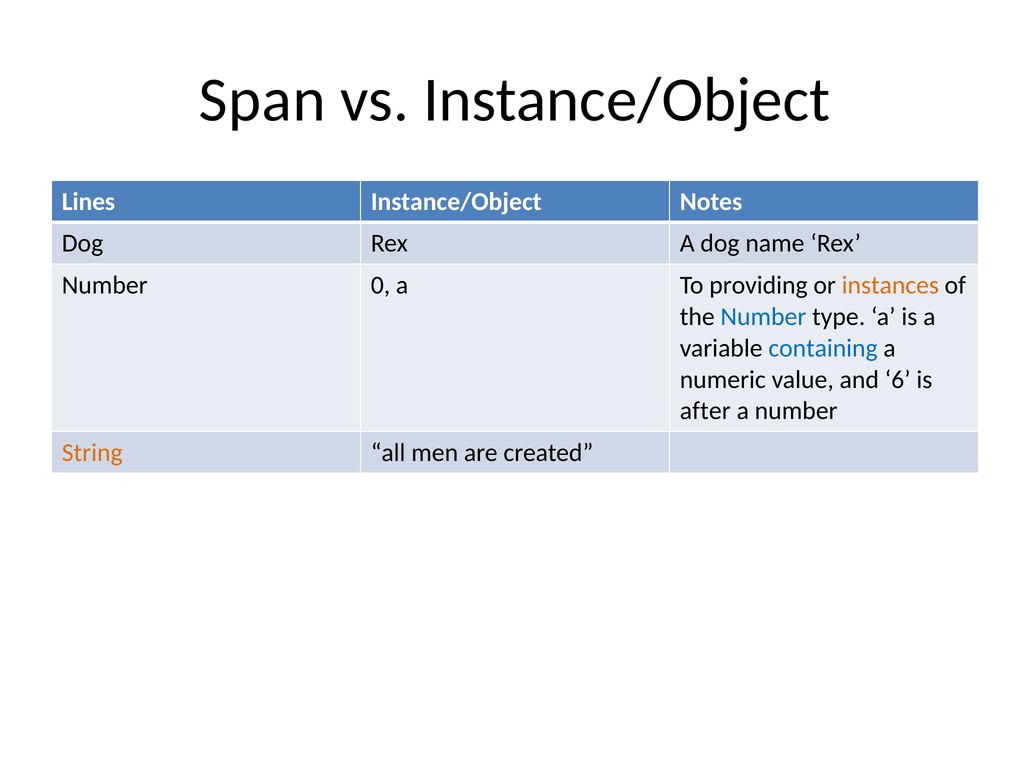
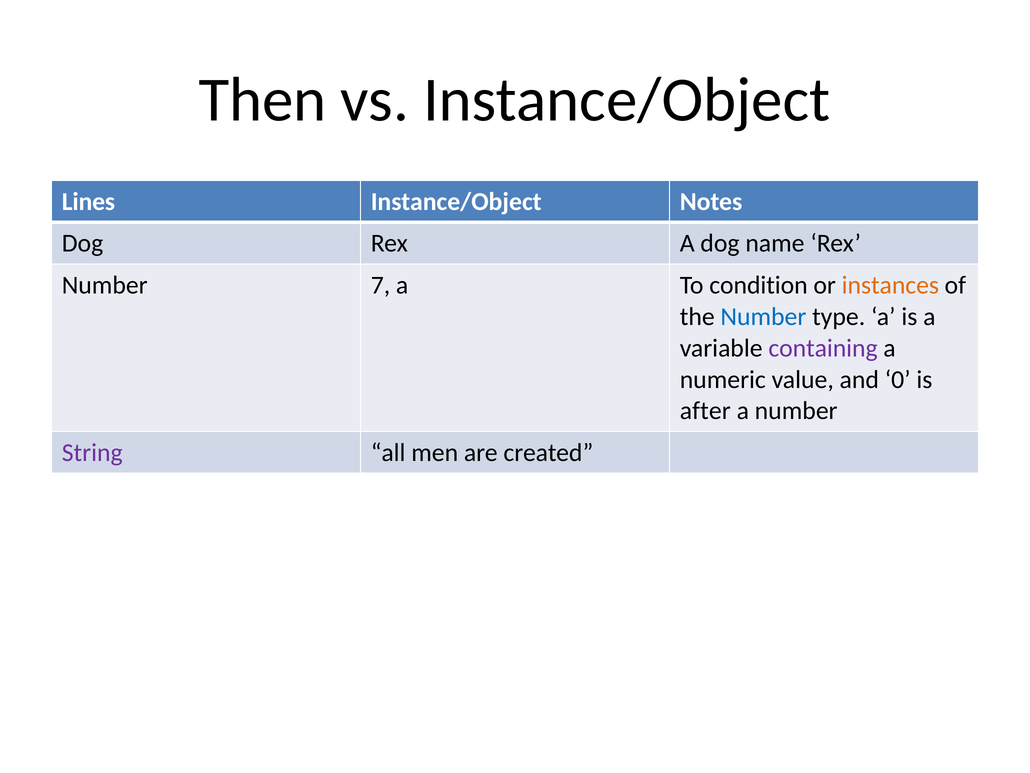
Span: Span -> Then
0: 0 -> 7
providing: providing -> condition
containing colour: blue -> purple
6: 6 -> 0
String colour: orange -> purple
